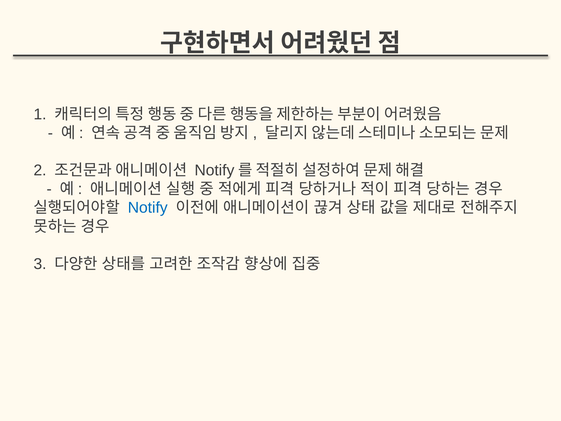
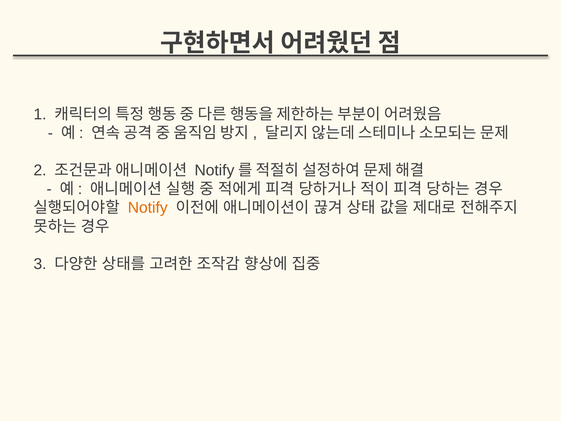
Notify colour: blue -> orange
